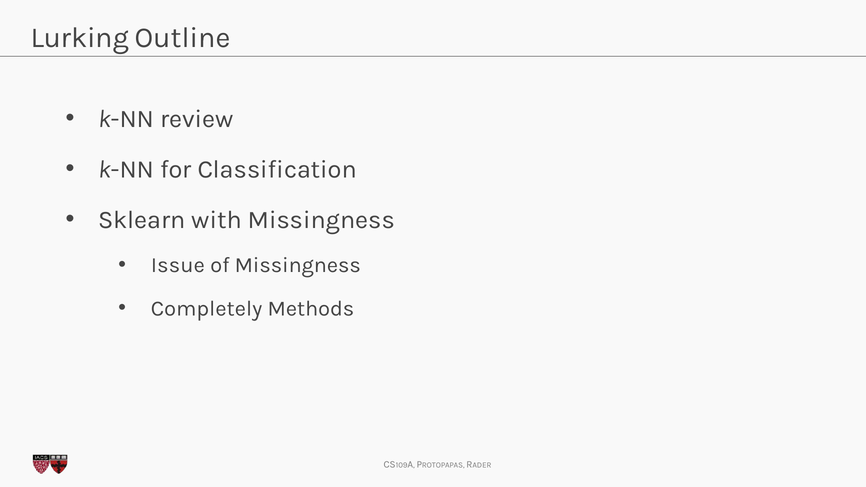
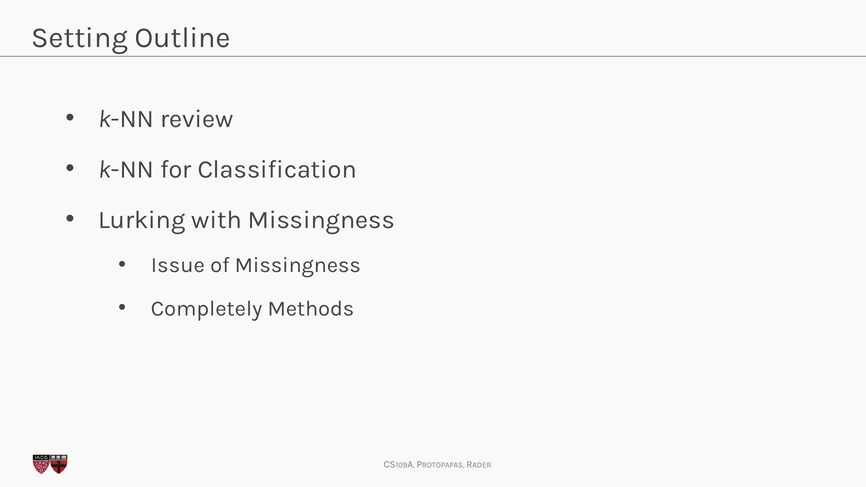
Lurking: Lurking -> Setting
Sklearn: Sklearn -> Lurking
